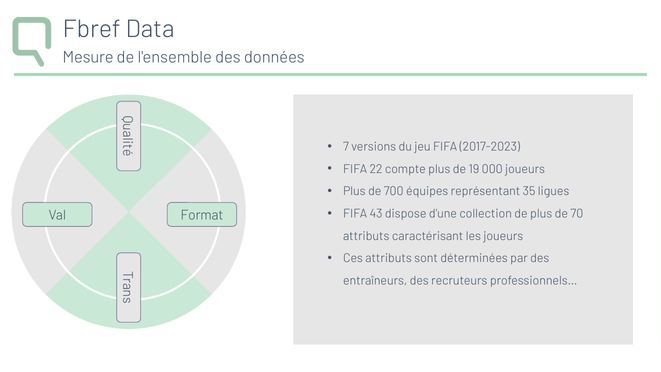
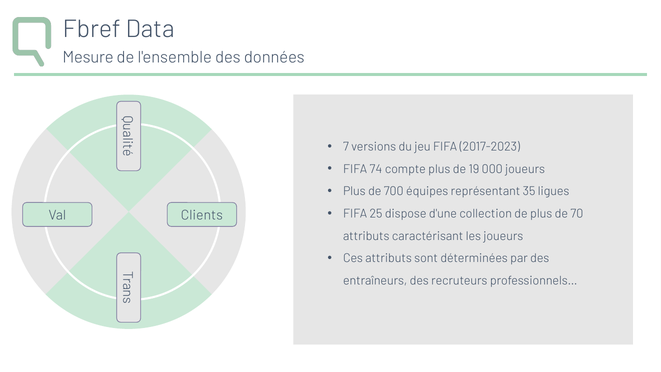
22: 22 -> 74
43: 43 -> 25
Format: Format -> Clients
